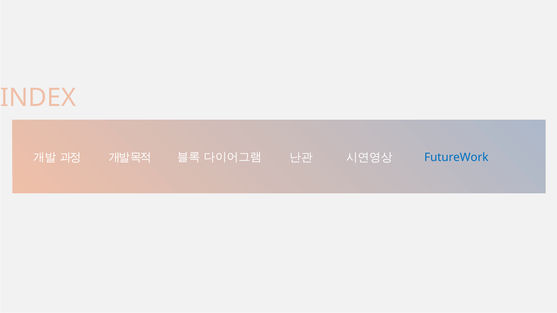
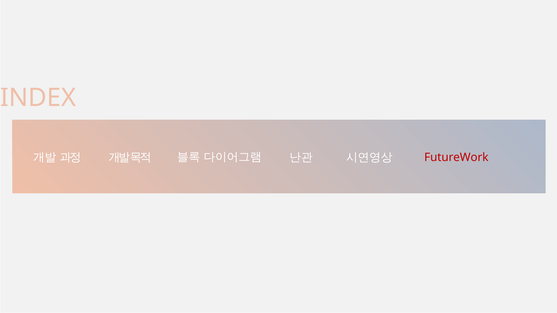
FutureWork colour: blue -> red
